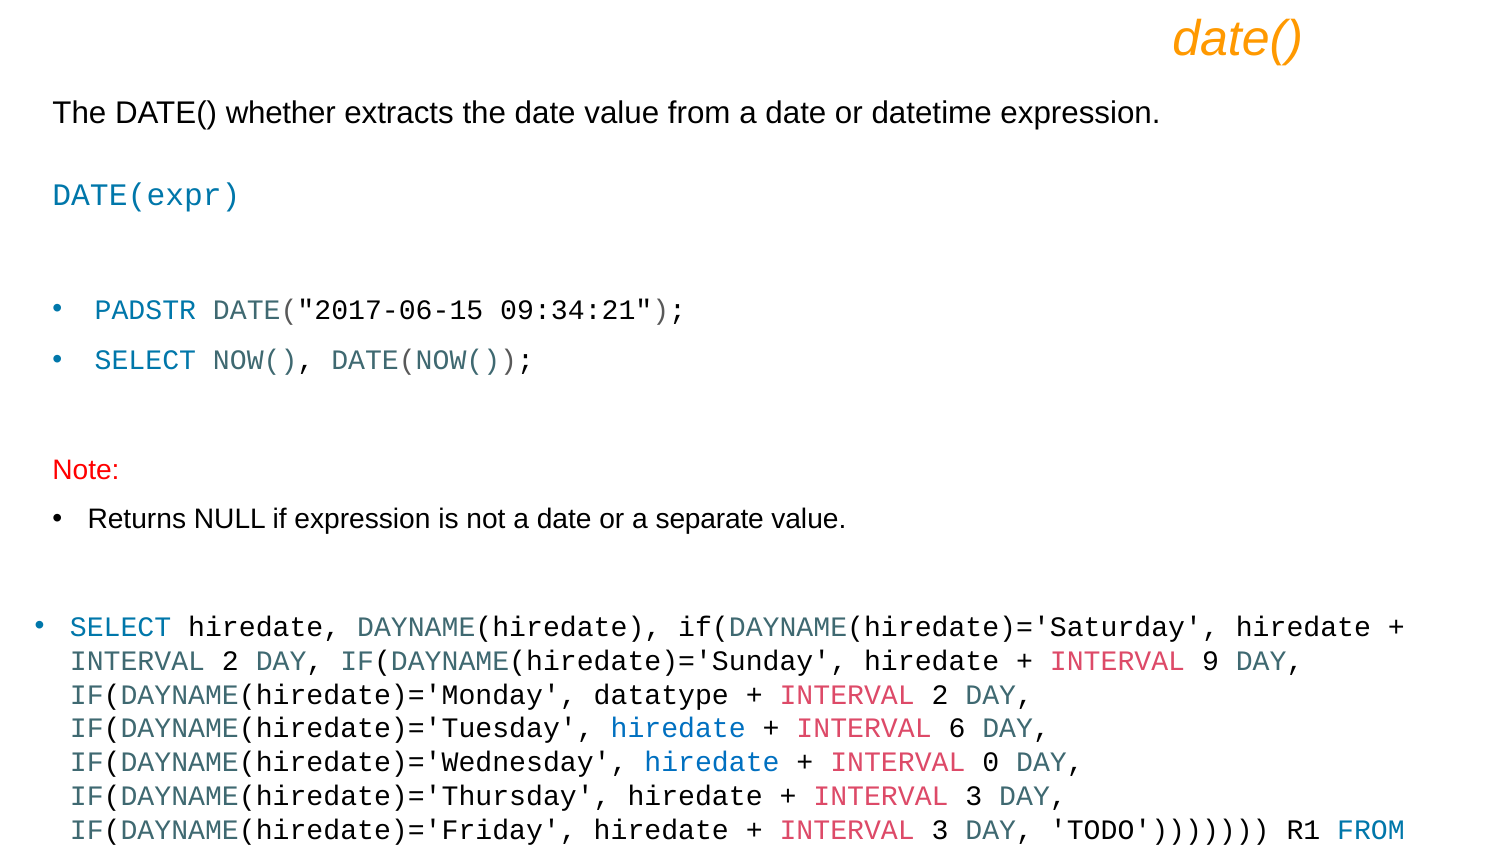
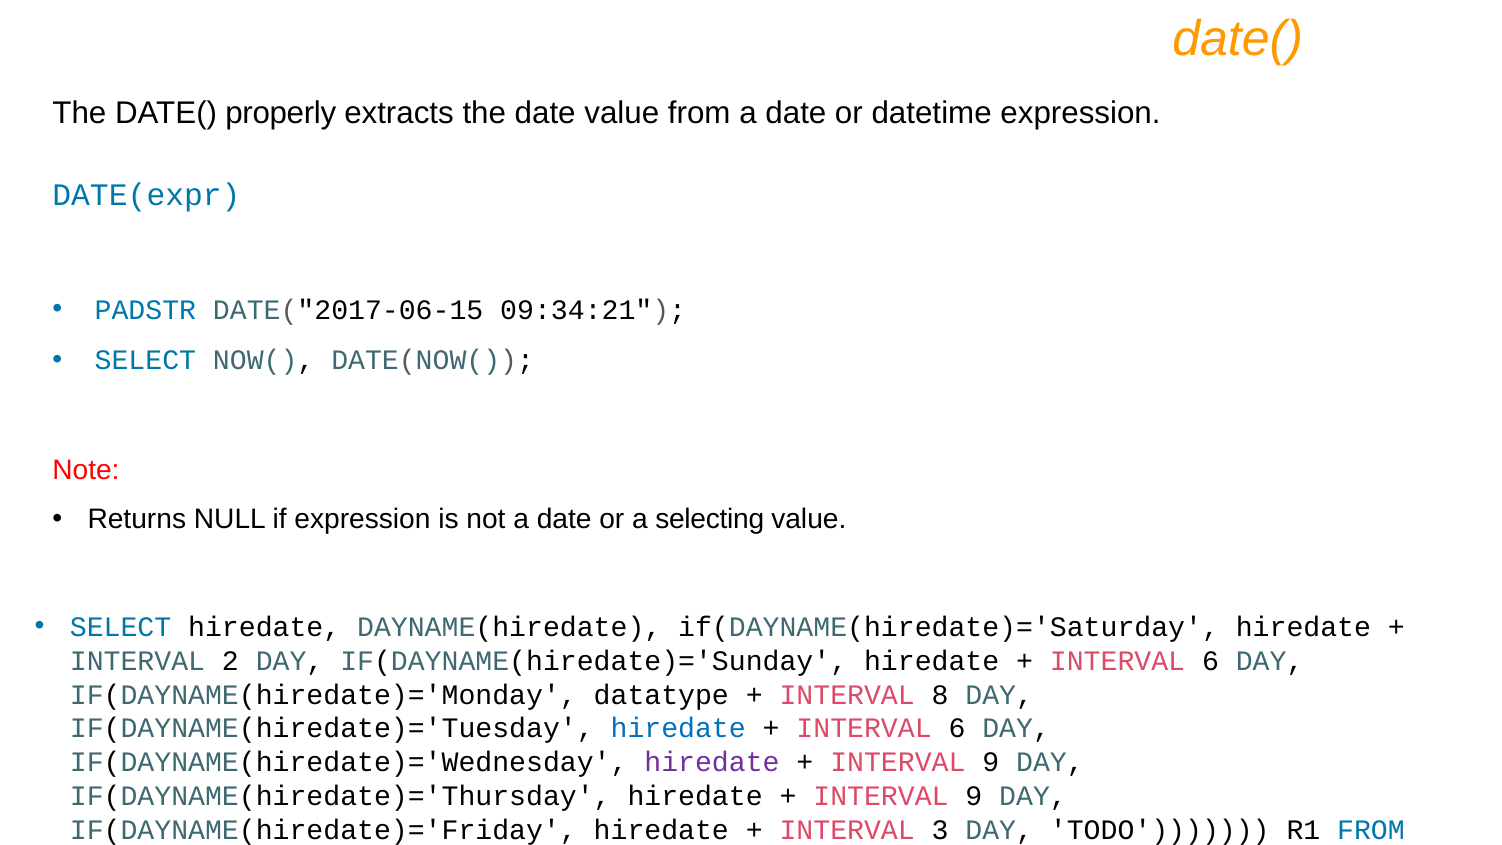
whether: whether -> properly
separate: separate -> selecting
9 at (1210, 661): 9 -> 6
2 at (940, 695): 2 -> 8
hiredate at (712, 762) colour: blue -> purple
0 at (991, 762): 0 -> 9
3 at (974, 796): 3 -> 9
